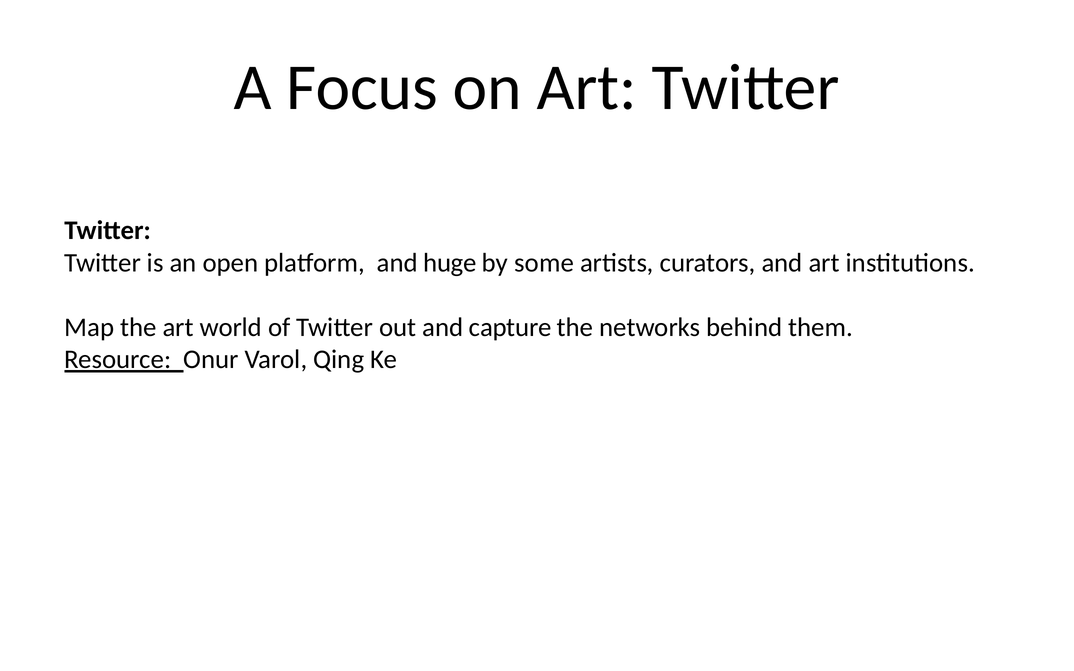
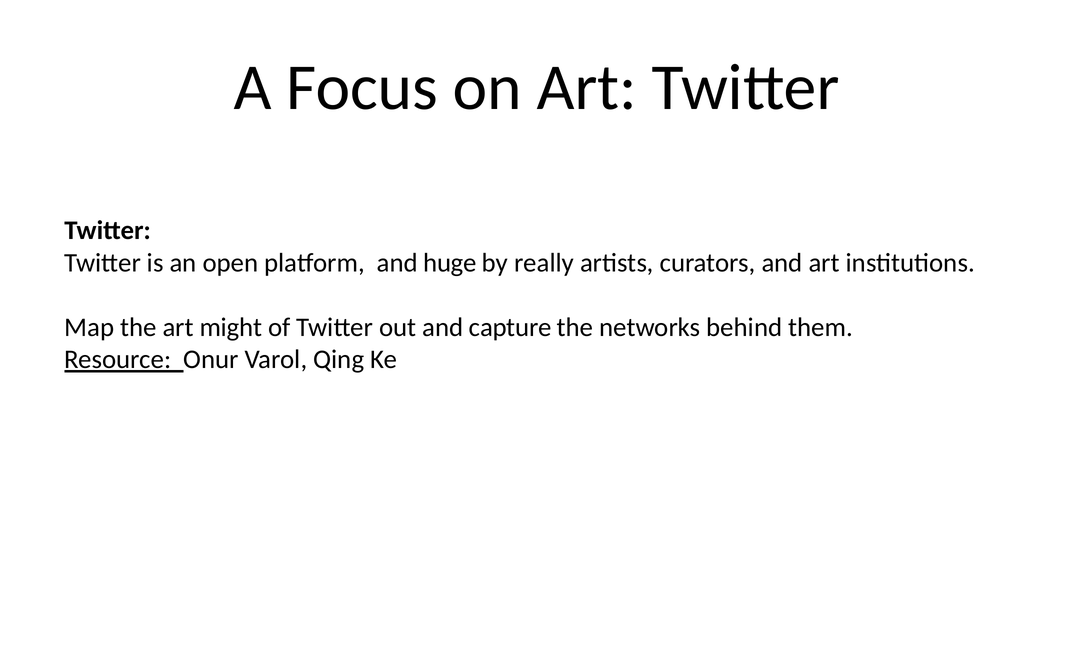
some: some -> really
world: world -> might
